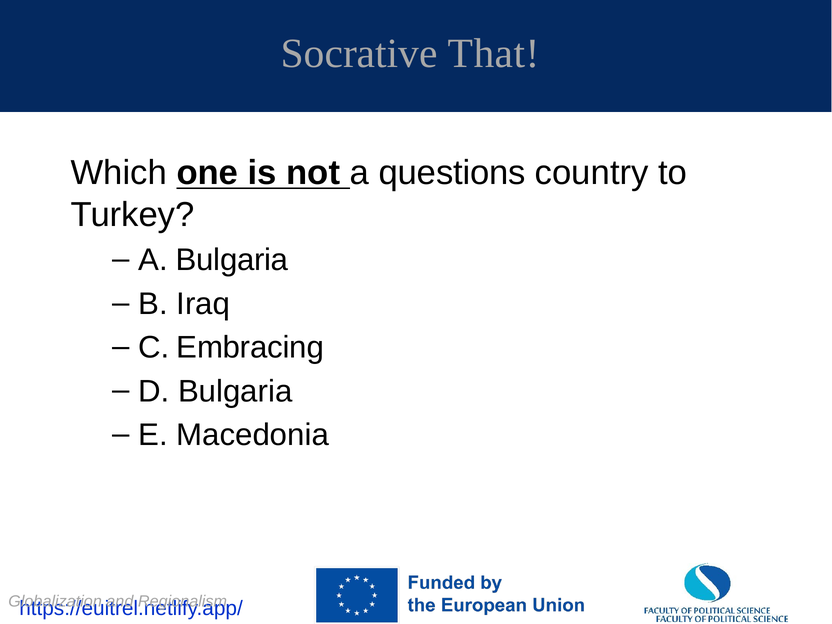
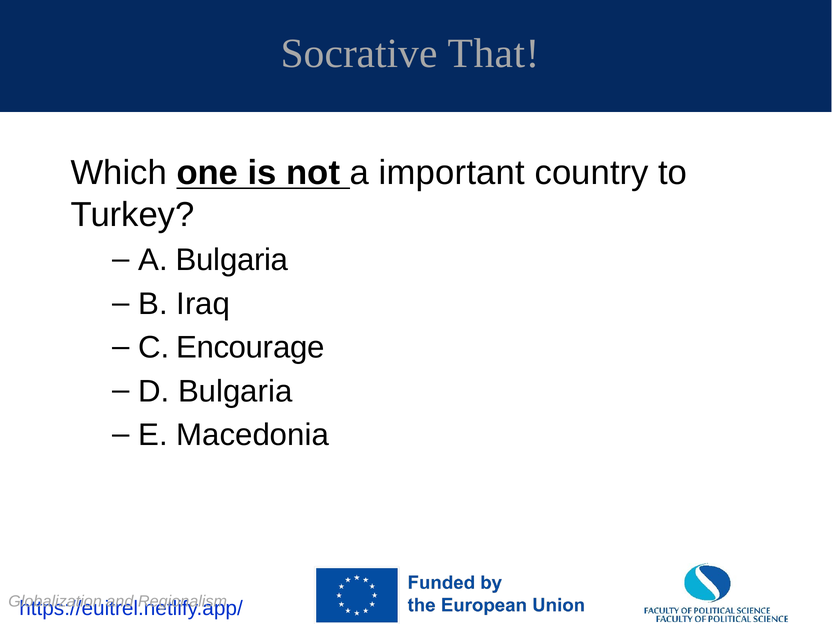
questions: questions -> important
Embracing: Embracing -> Encourage
